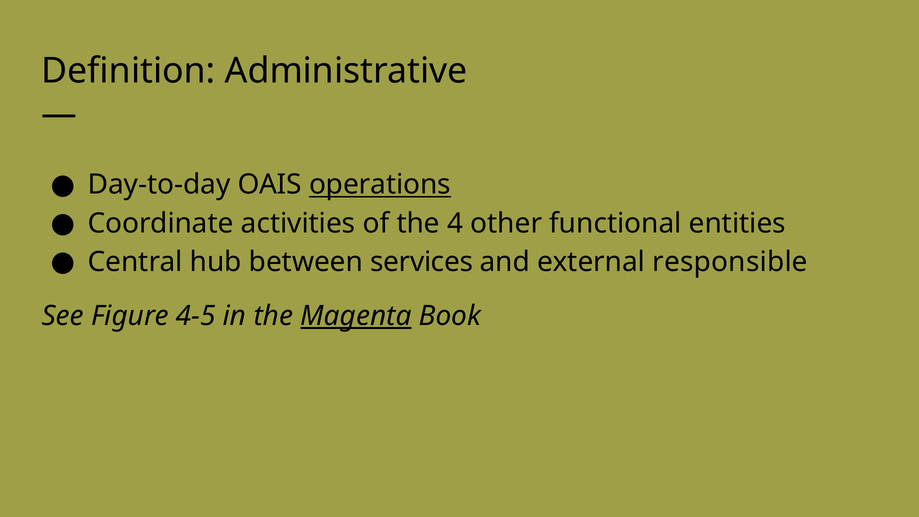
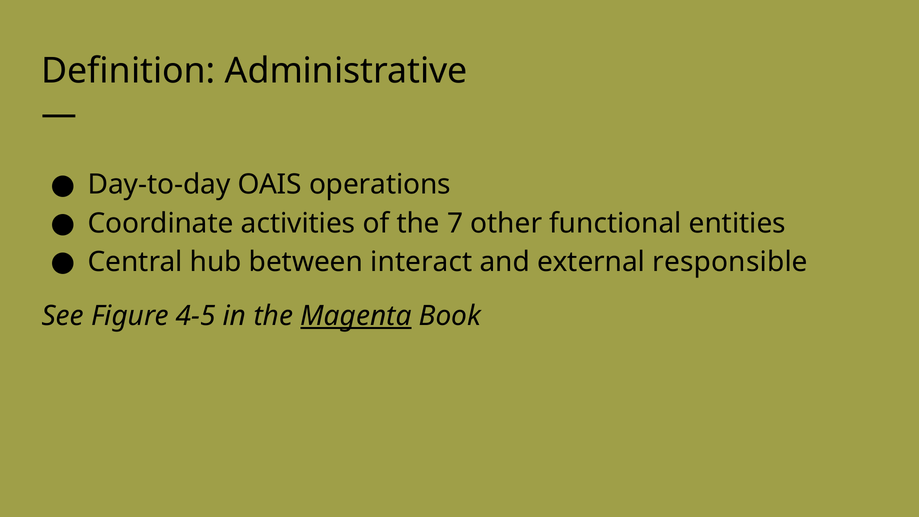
operations underline: present -> none
4: 4 -> 7
services: services -> interact
